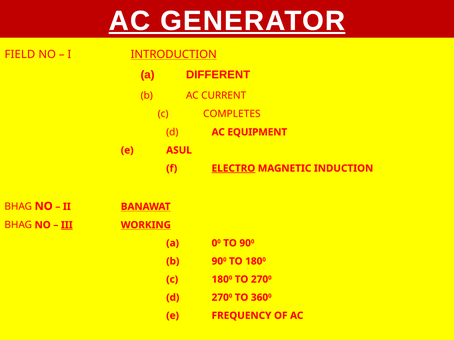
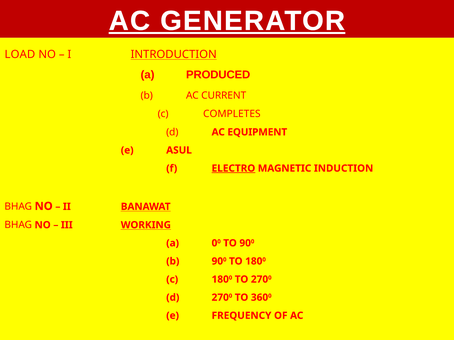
FIELD: FIELD -> LOAD
DIFFERENT: DIFFERENT -> PRODUCED
III at (67, 225) underline: present -> none
